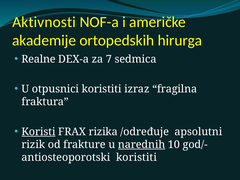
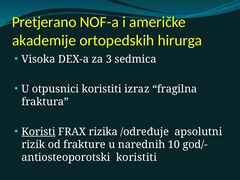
Aktivnosti: Aktivnosti -> Pretjerano
Realne: Realne -> Visoka
7: 7 -> 3
narednih underline: present -> none
